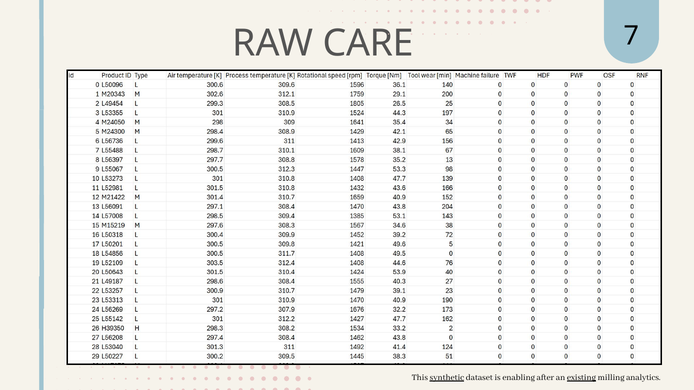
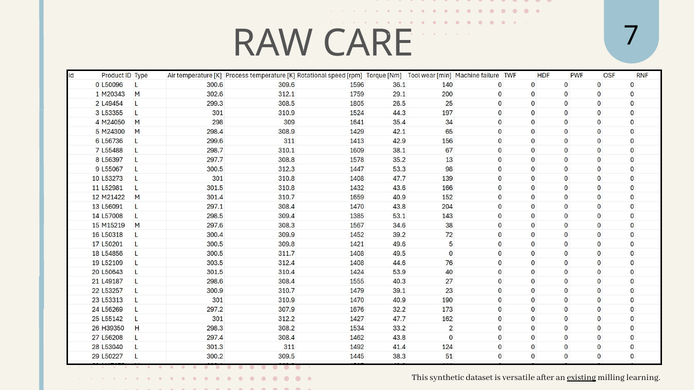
synthetic underline: present -> none
enabling: enabling -> versatile
analytics: analytics -> learning
